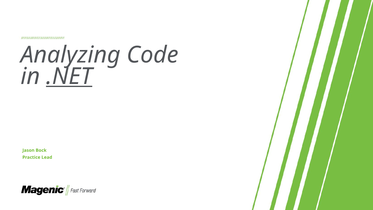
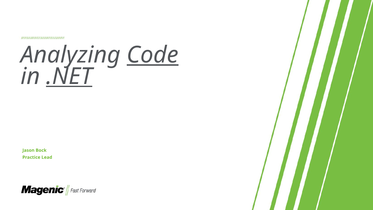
Code underline: none -> present
